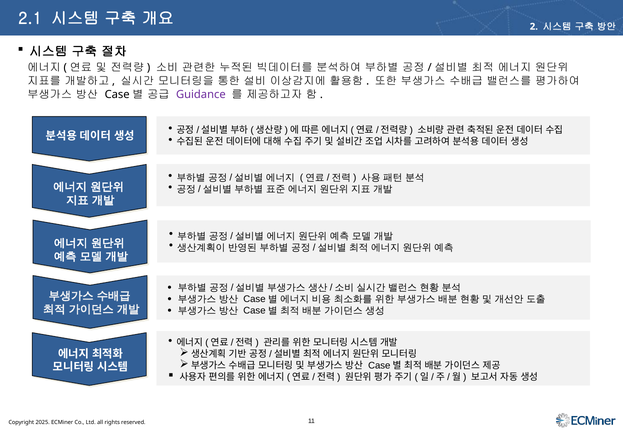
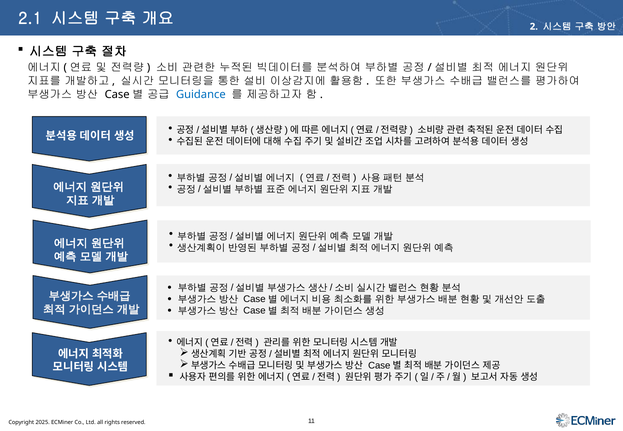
Guidance colour: purple -> blue
